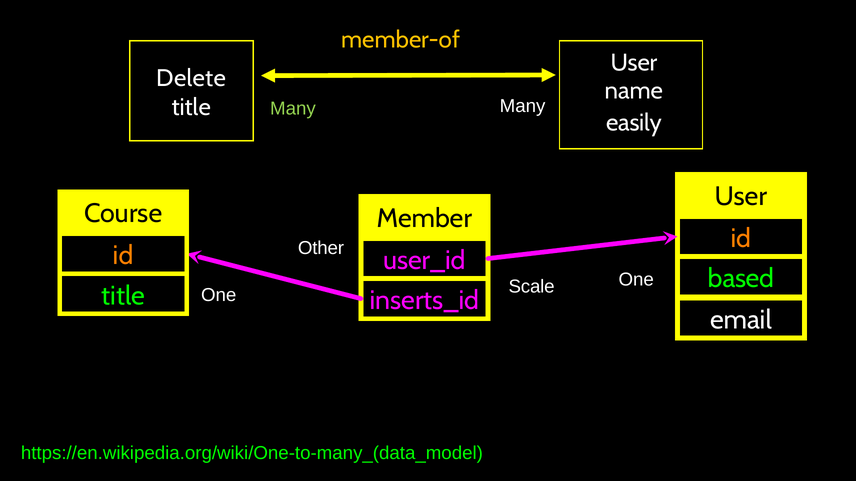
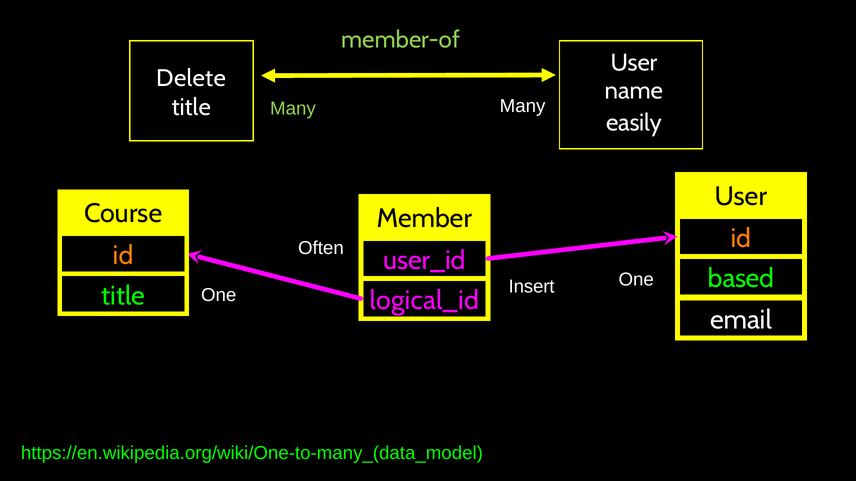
member-of colour: yellow -> light green
Other: Other -> Often
Scale: Scale -> Insert
inserts_id: inserts_id -> logical_id
